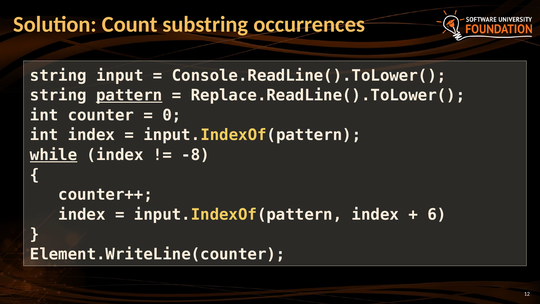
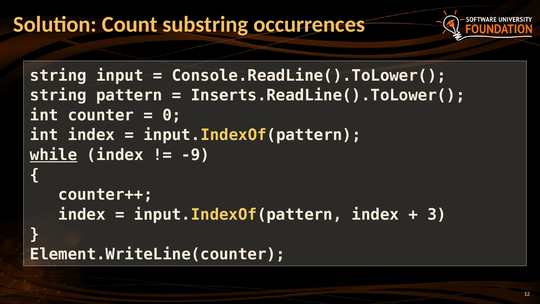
pattern underline: present -> none
Replace.ReadLine().ToLower(: Replace.ReadLine().ToLower( -> Inserts.ReadLine().ToLower(
-8: -8 -> -9
6: 6 -> 3
